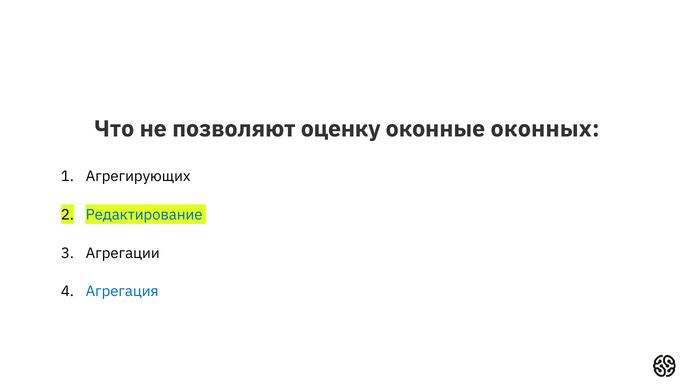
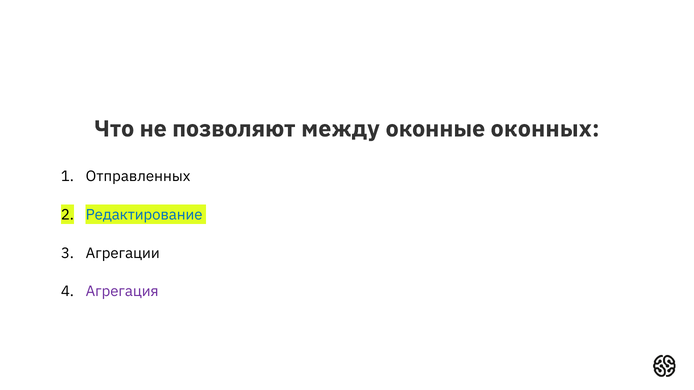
оценку: оценку -> между
Агрегирующих: Агрегирующих -> Отправленных
Агрегация colour: blue -> purple
